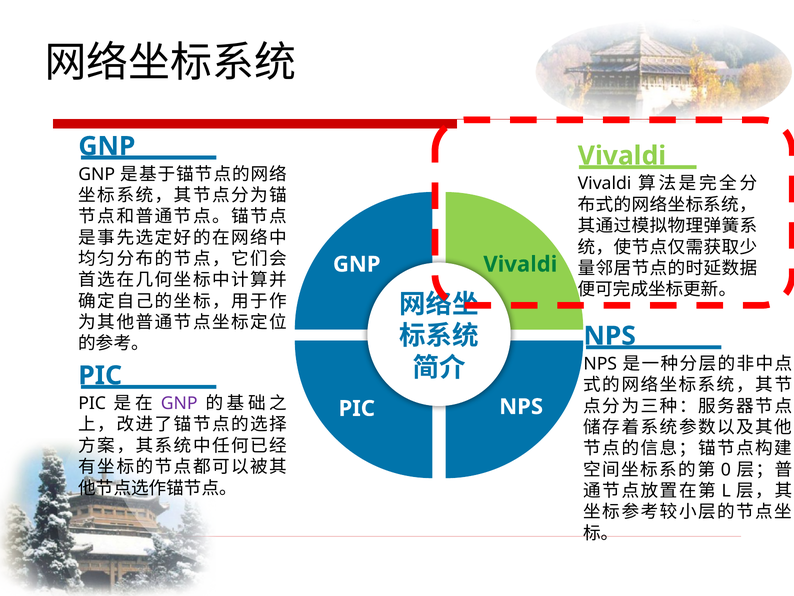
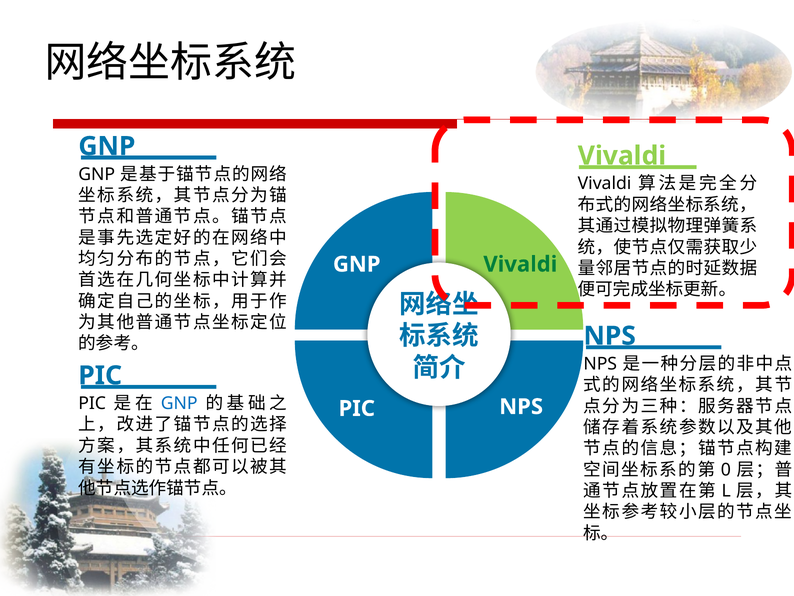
GNP at (179, 403) colour: purple -> blue
